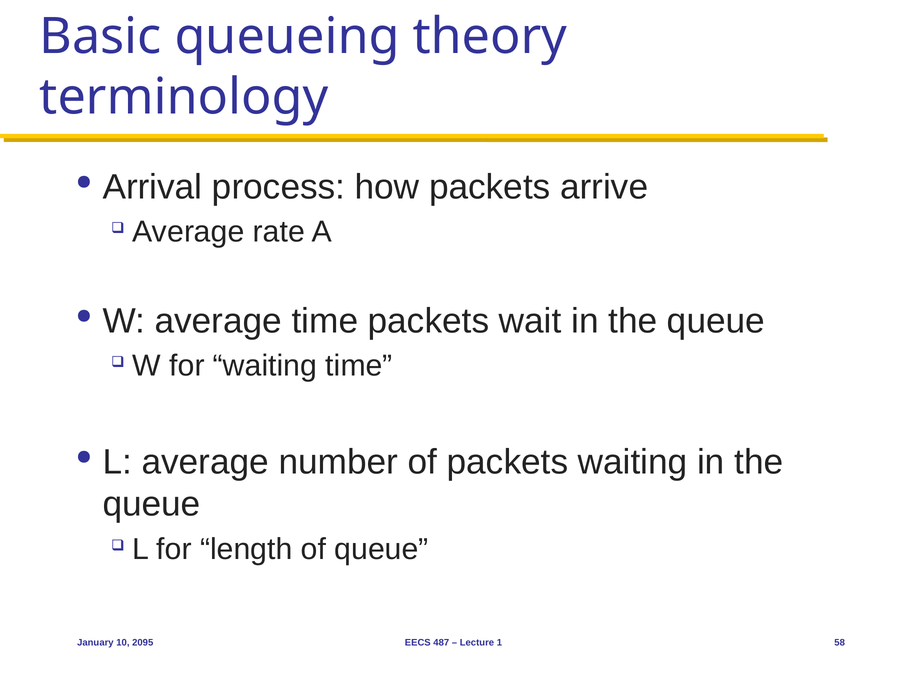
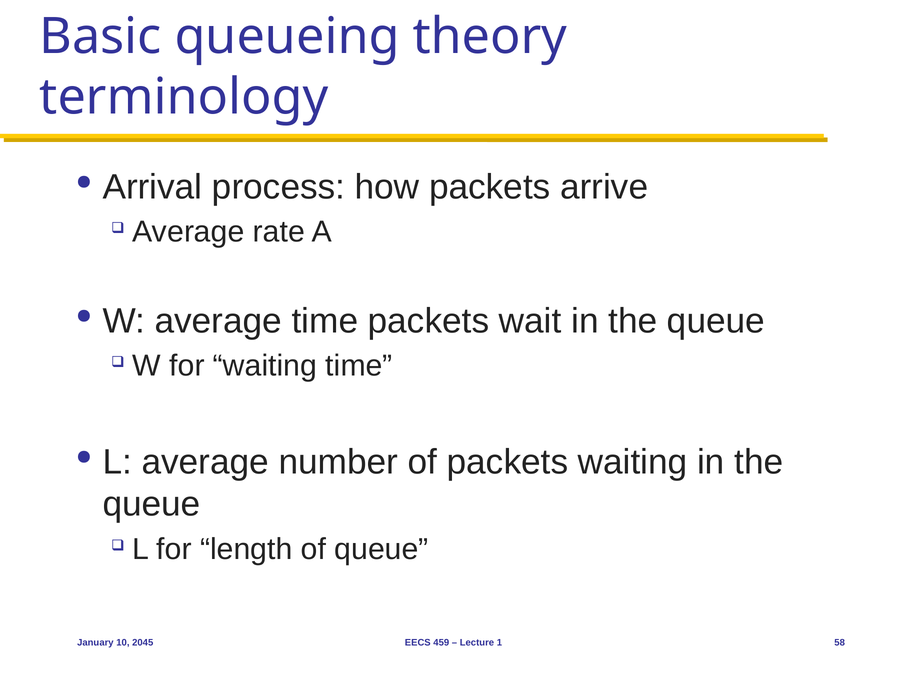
2095: 2095 -> 2045
487: 487 -> 459
